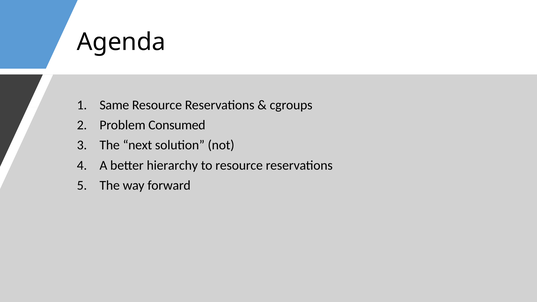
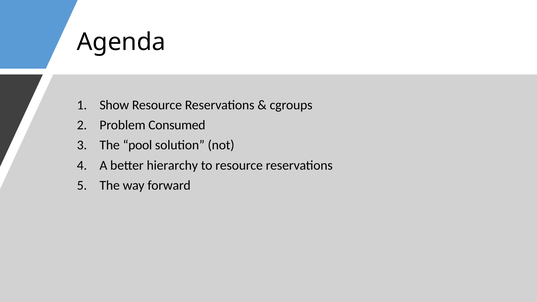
Same: Same -> Show
next: next -> pool
